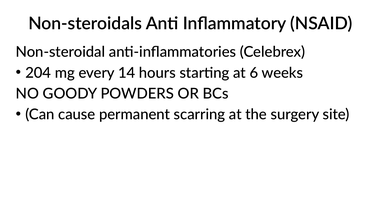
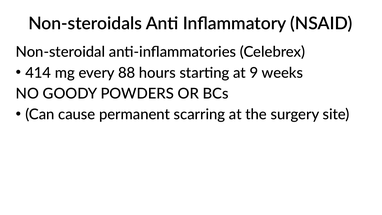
204: 204 -> 414
14: 14 -> 88
6: 6 -> 9
